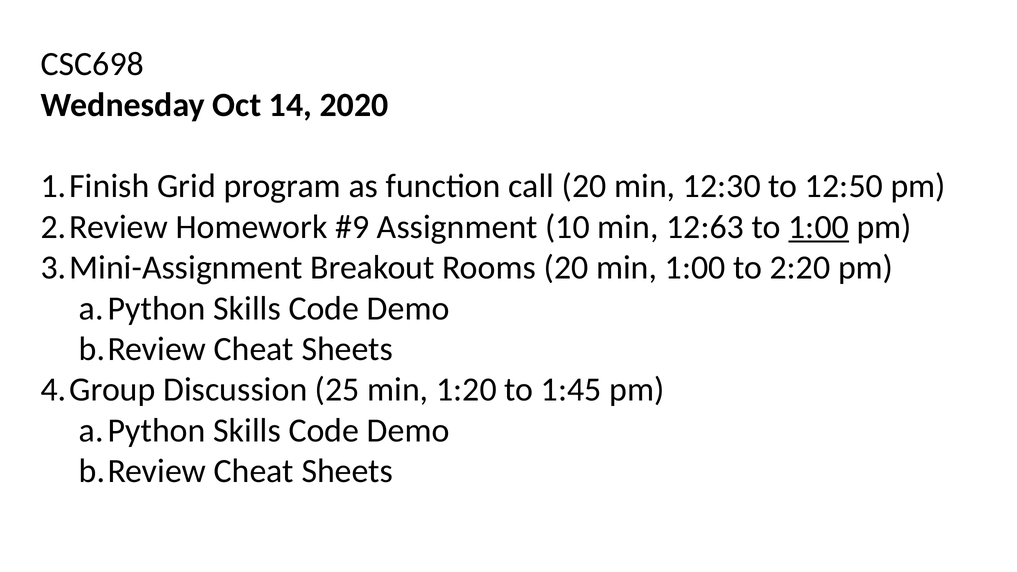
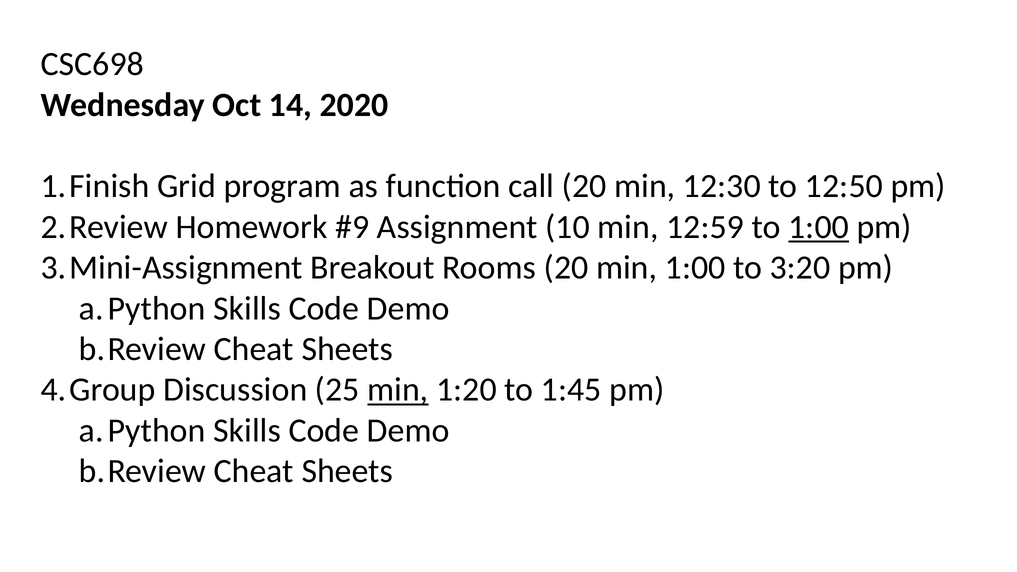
12:63: 12:63 -> 12:59
2:20: 2:20 -> 3:20
min at (398, 390) underline: none -> present
